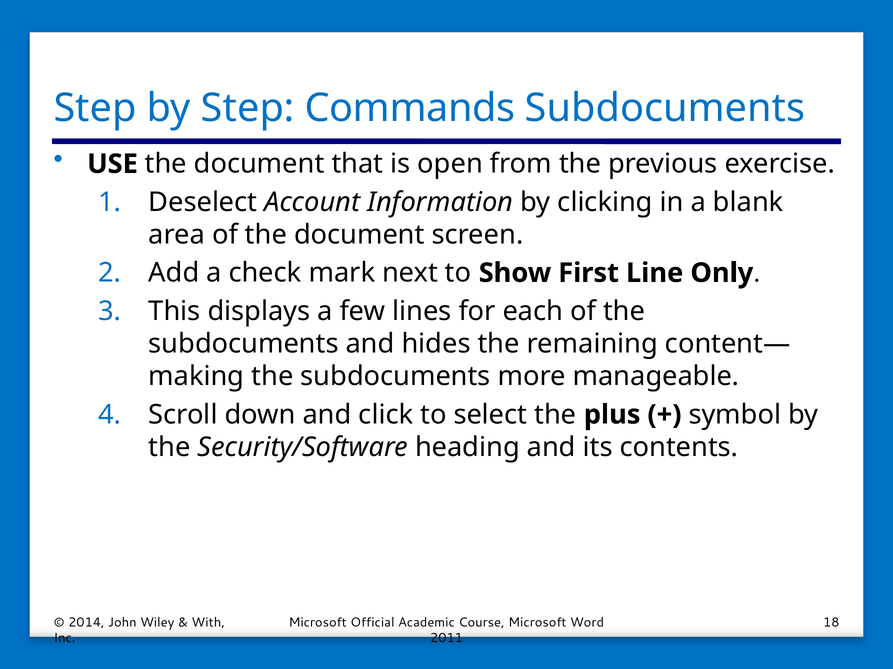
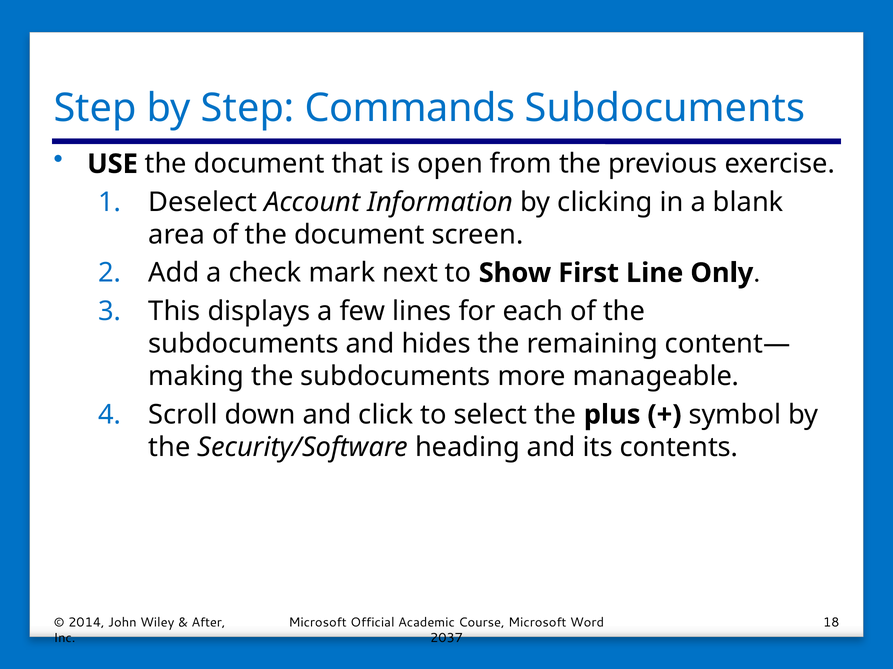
With: With -> After
2011: 2011 -> 2037
